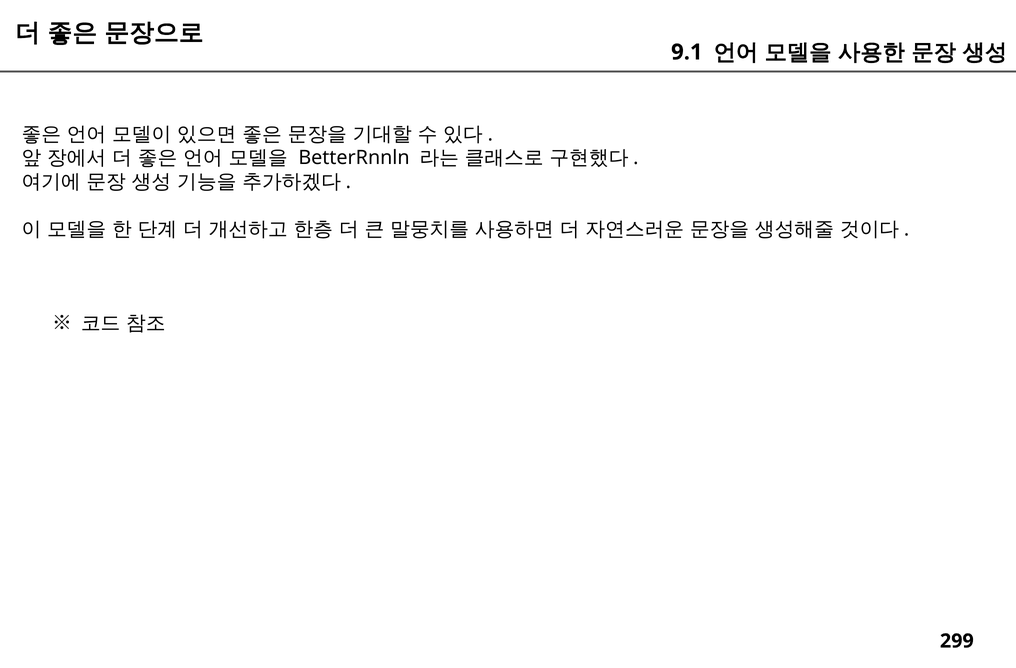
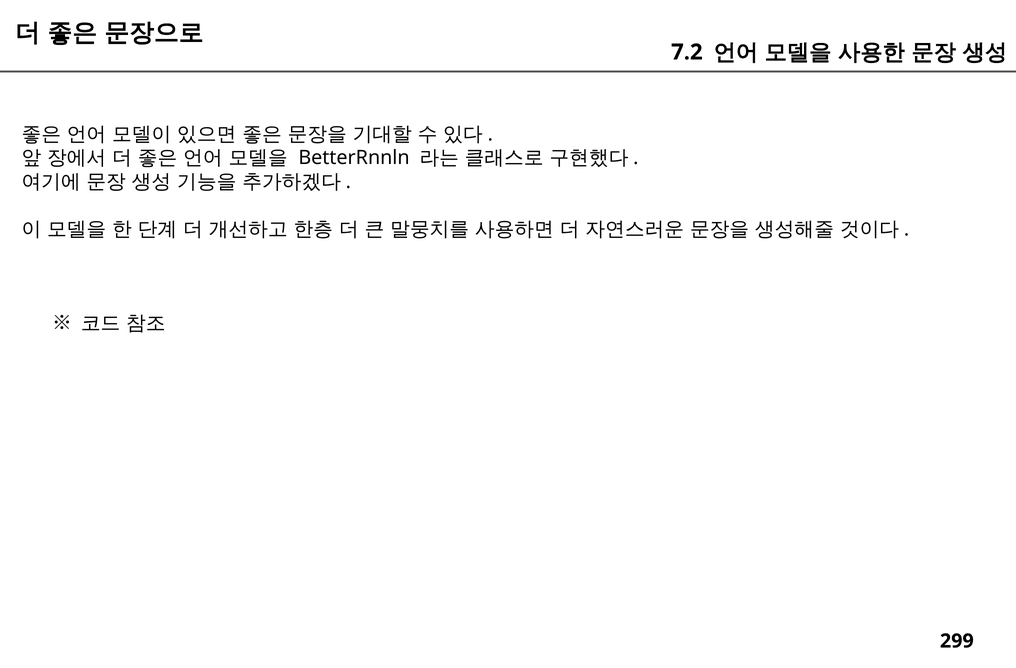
9.1: 9.1 -> 7.2
